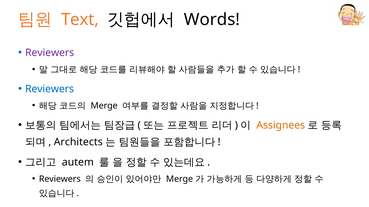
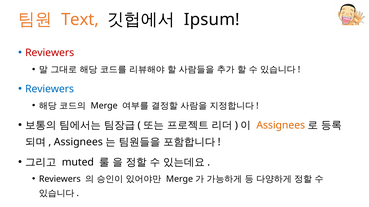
Words: Words -> Ipsum
Reviewers at (50, 53) colour: purple -> red
Architects at (78, 142): Architects -> Assignees
autem: autem -> muted
